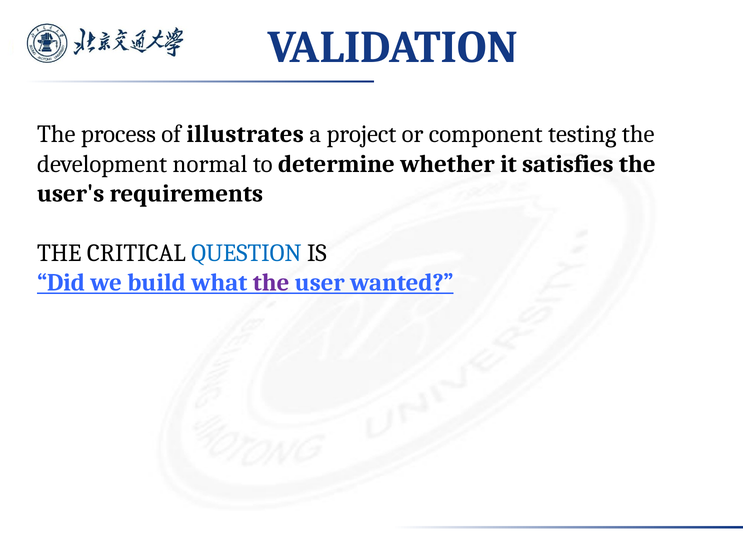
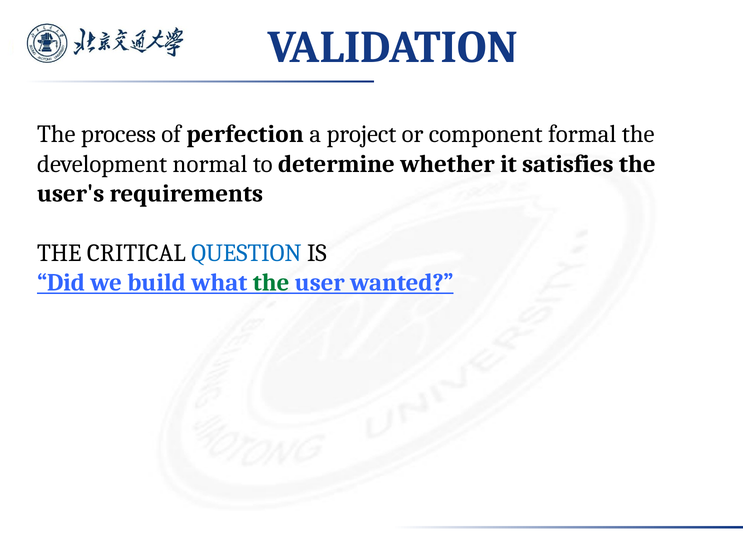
illustrates: illustrates -> perfection
testing: testing -> formal
the at (271, 283) colour: purple -> green
